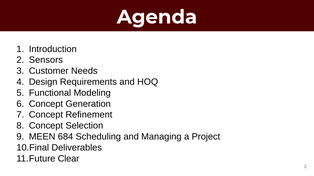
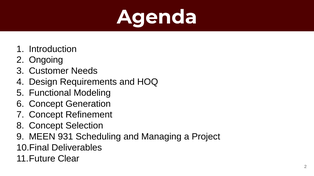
Sensors: Sensors -> Ongoing
684: 684 -> 931
